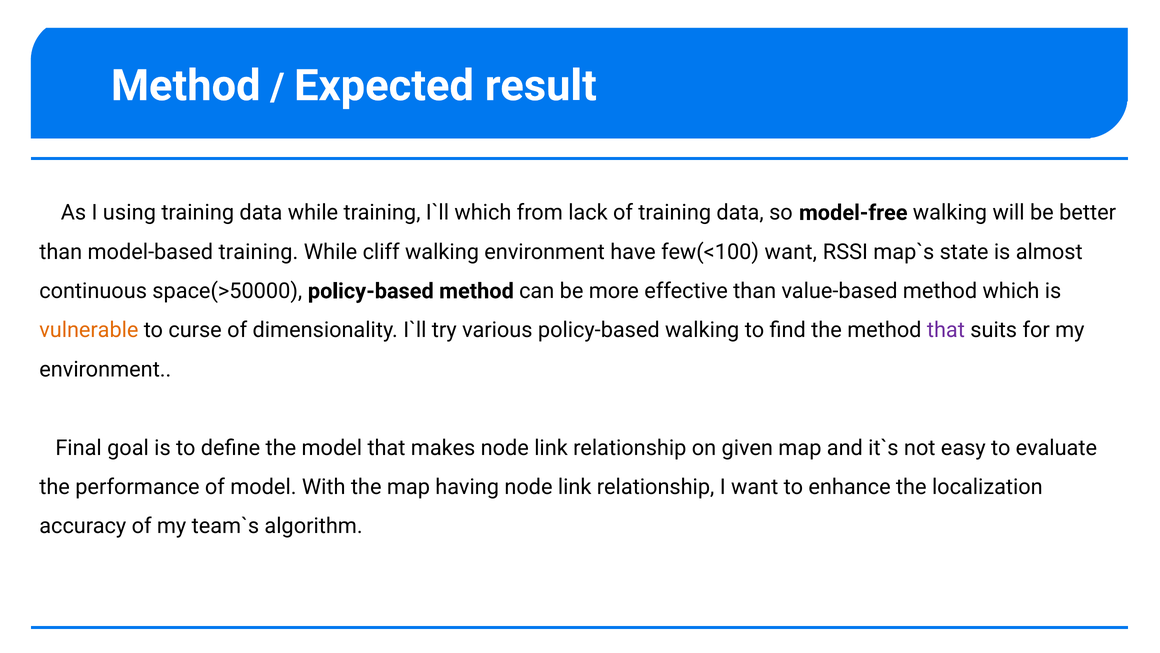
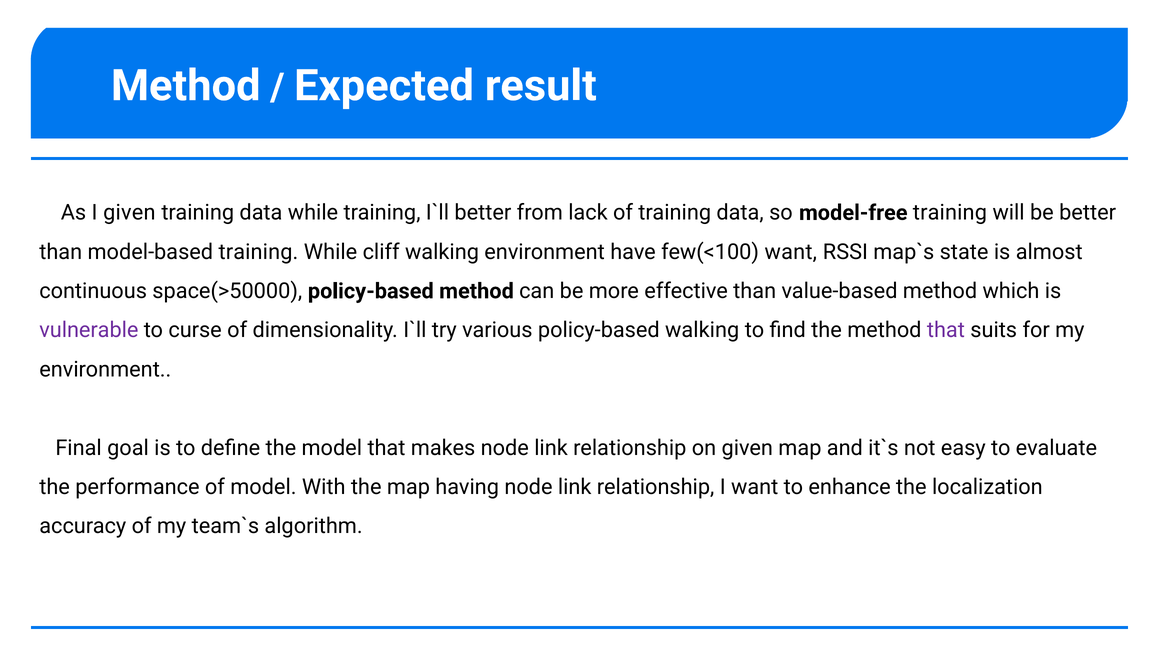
I using: using -> given
which at (483, 213): which -> better
model-free walking: walking -> training
vulnerable colour: orange -> purple
